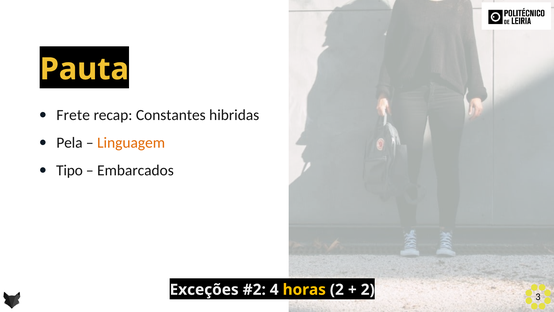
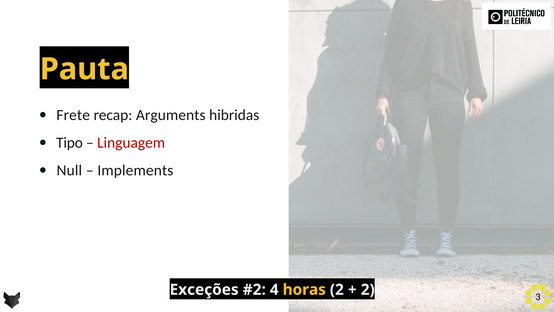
Constantes: Constantes -> Arguments
Pela: Pela -> Tipo
Linguagem colour: orange -> red
Tipo: Tipo -> Null
Embarcados: Embarcados -> Implements
